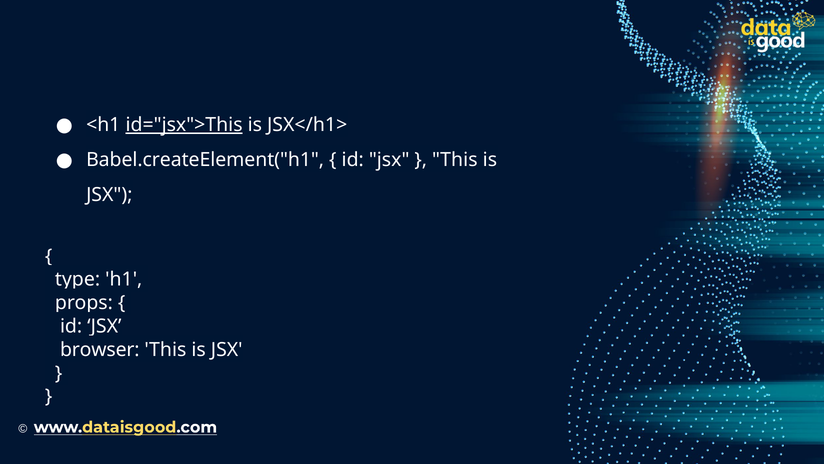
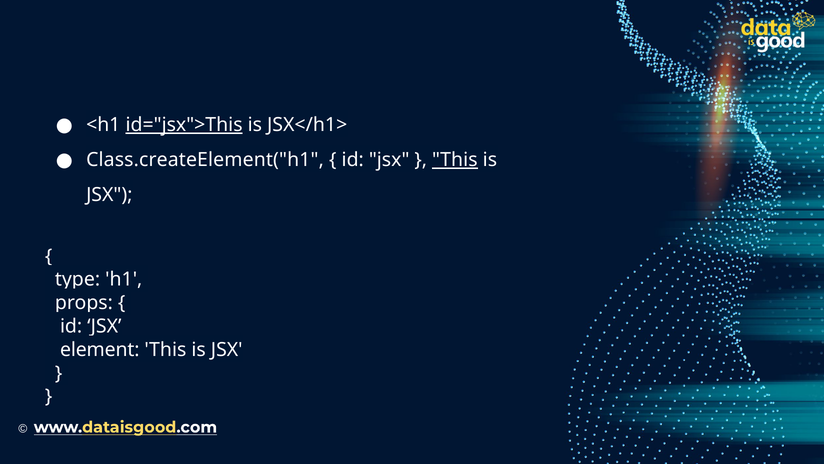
Babel.createElement("h1: Babel.createElement("h1 -> Class.createElement("h1
This at (455, 160) underline: none -> present
browser: browser -> element
